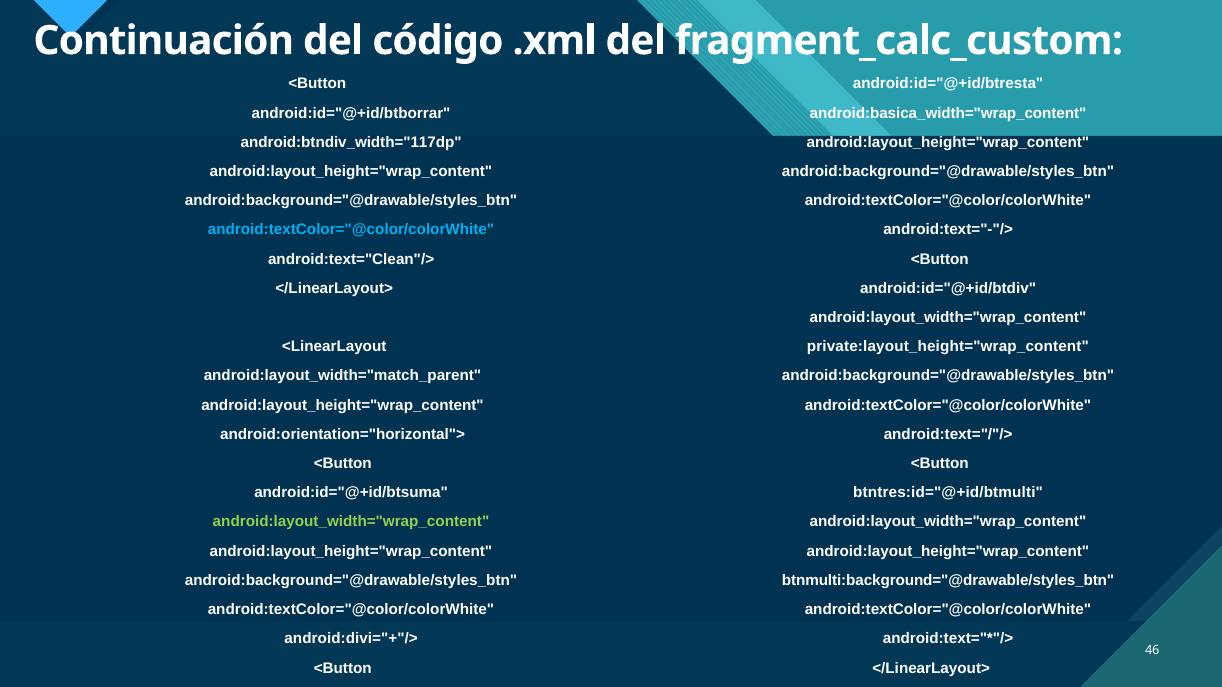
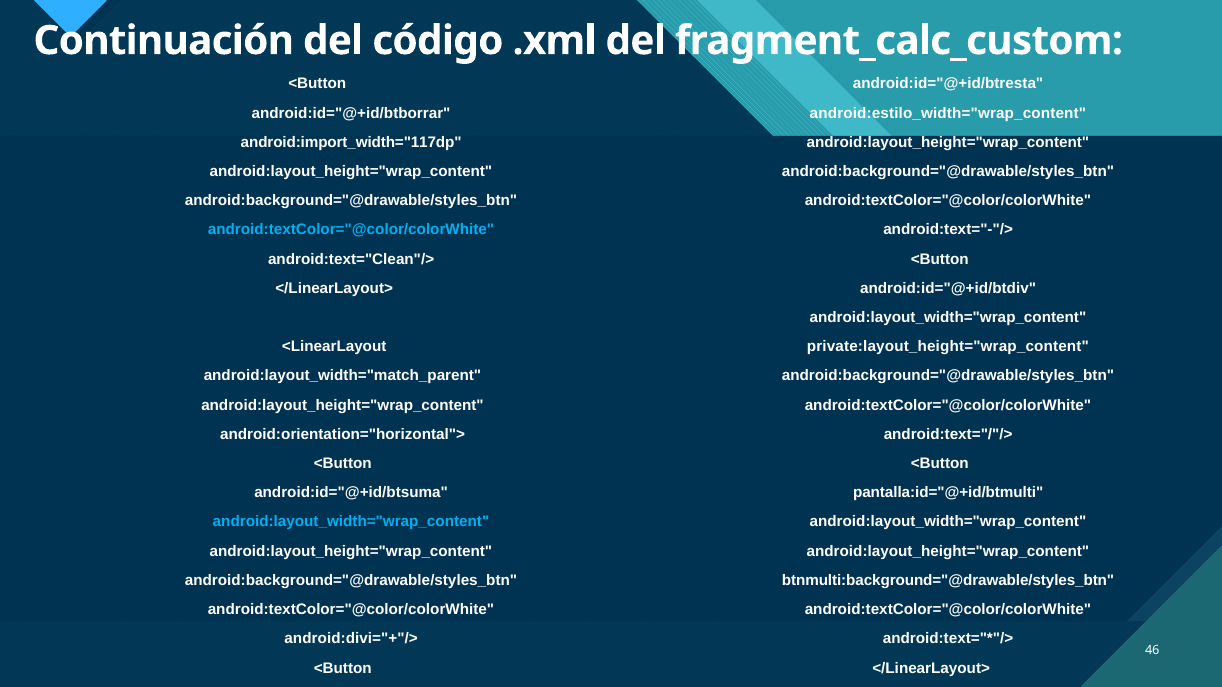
android:basica_width="wrap_content: android:basica_width="wrap_content -> android:estilo_width="wrap_content
android:btndiv_width="117dp: android:btndiv_width="117dp -> android:import_width="117dp
btntres:id="@+id/btmulti: btntres:id="@+id/btmulti -> pantalla:id="@+id/btmulti
android:layout_width="wrap_content at (351, 522) colour: light green -> light blue
